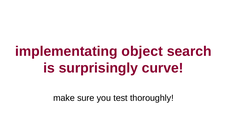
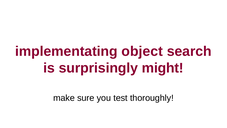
curve: curve -> might
